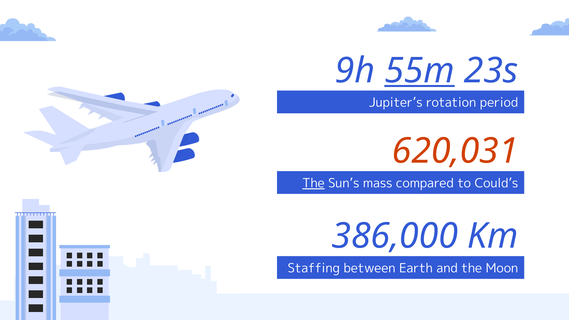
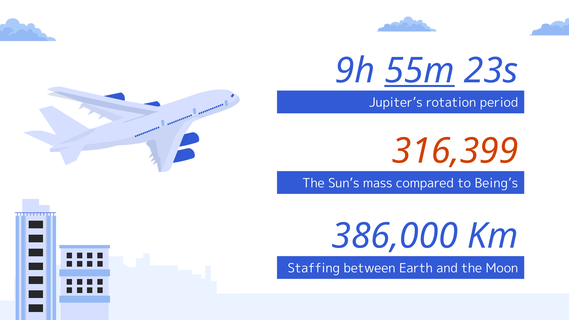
620,031: 620,031 -> 316,399
The at (313, 183) underline: present -> none
Could’s: Could’s -> Being’s
